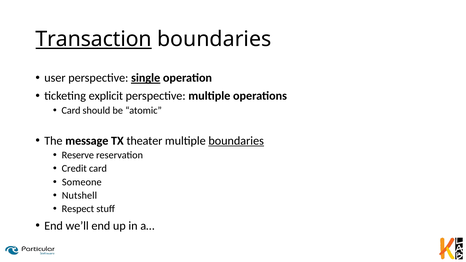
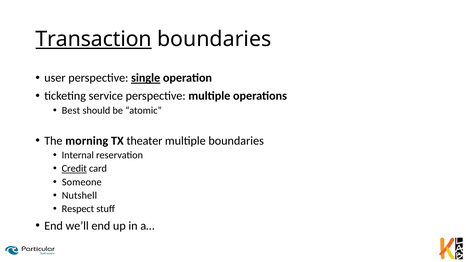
explicit: explicit -> service
Card at (71, 110): Card -> Best
message: message -> morning
boundaries at (236, 141) underline: present -> none
Reserve: Reserve -> Internal
Credit underline: none -> present
